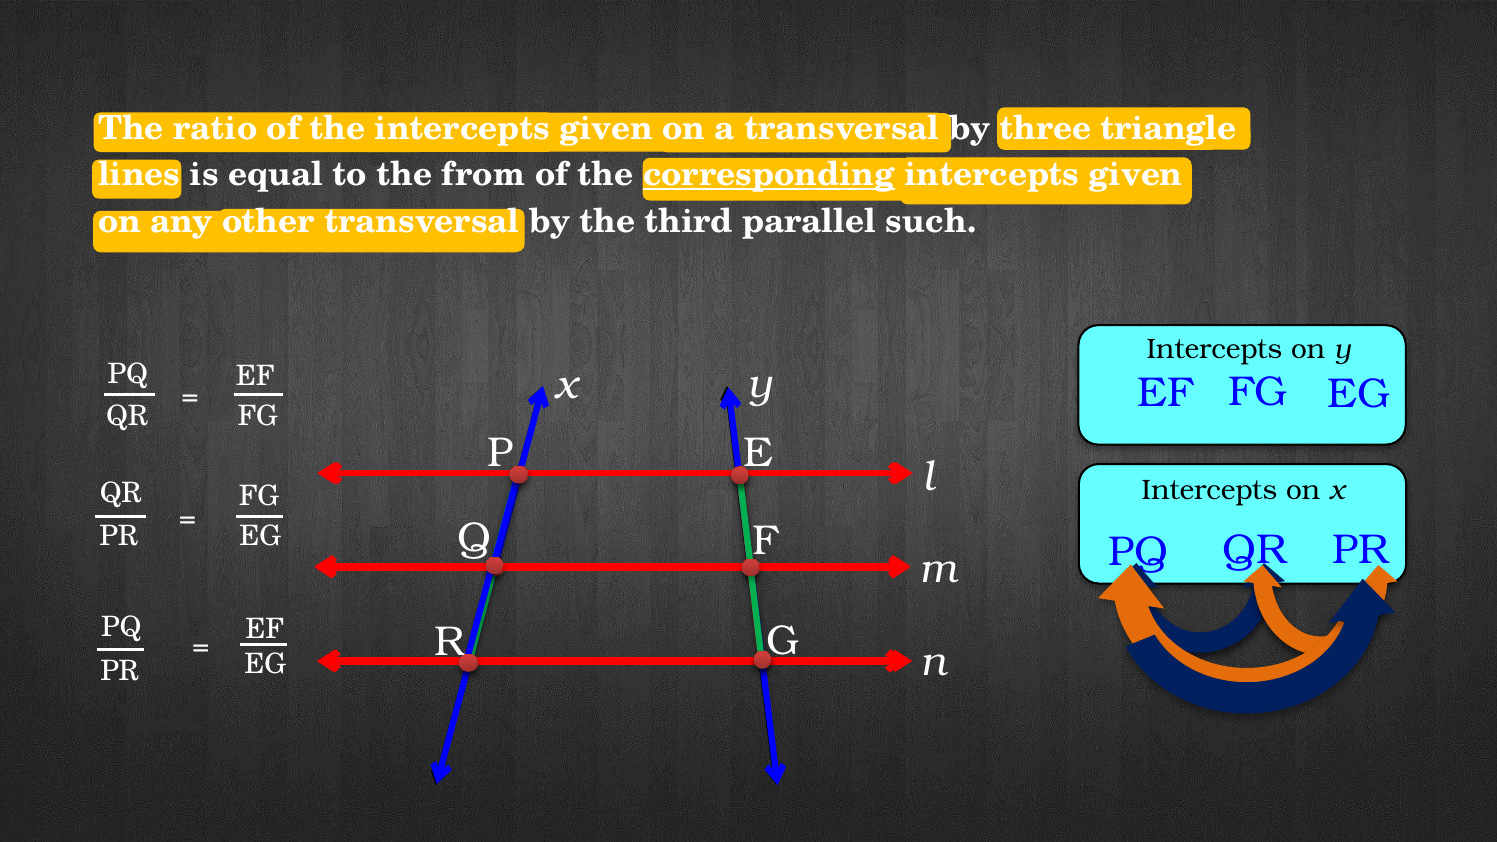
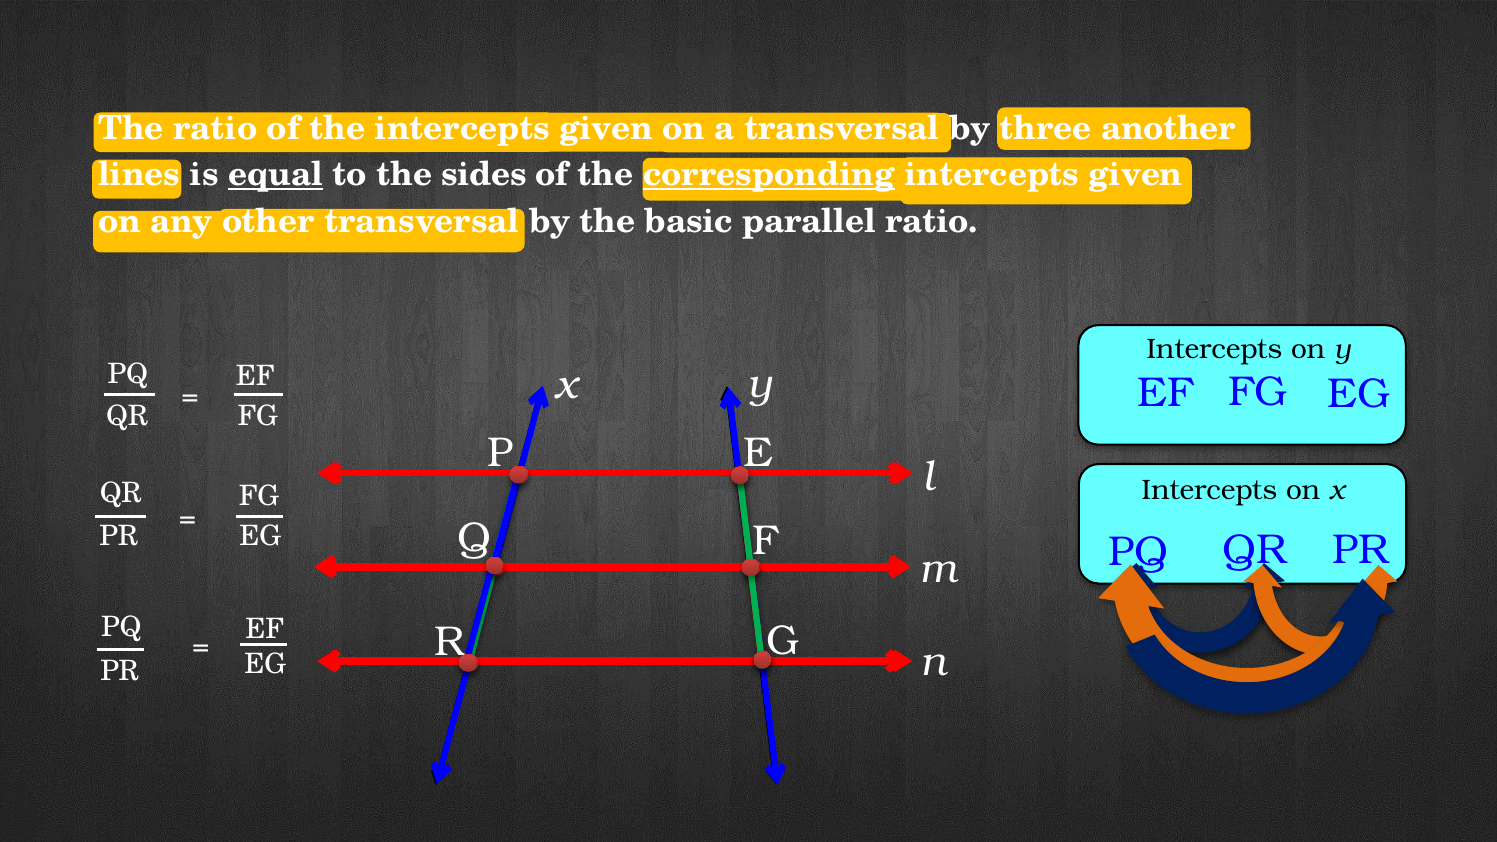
triangle: triangle -> another
equal underline: none -> present
from: from -> sides
third: third -> basic
parallel such: such -> ratio
